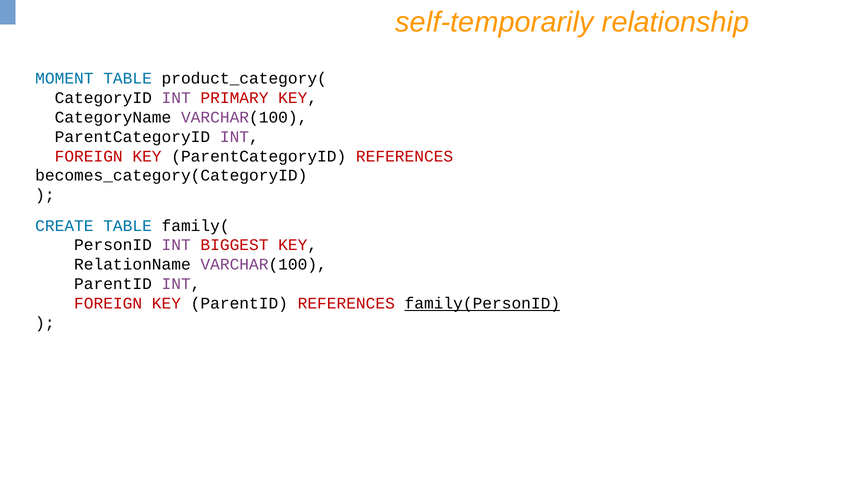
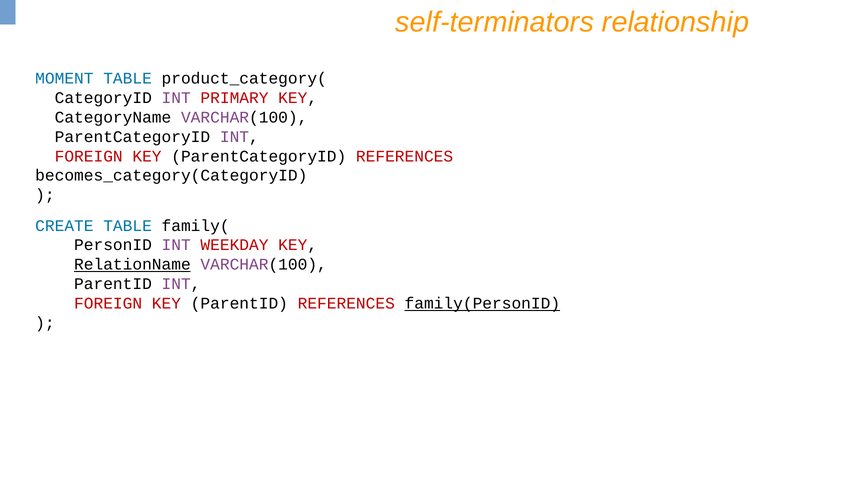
self-temporarily: self-temporarily -> self-terminators
BIGGEST: BIGGEST -> WEEKDAY
RelationName underline: none -> present
